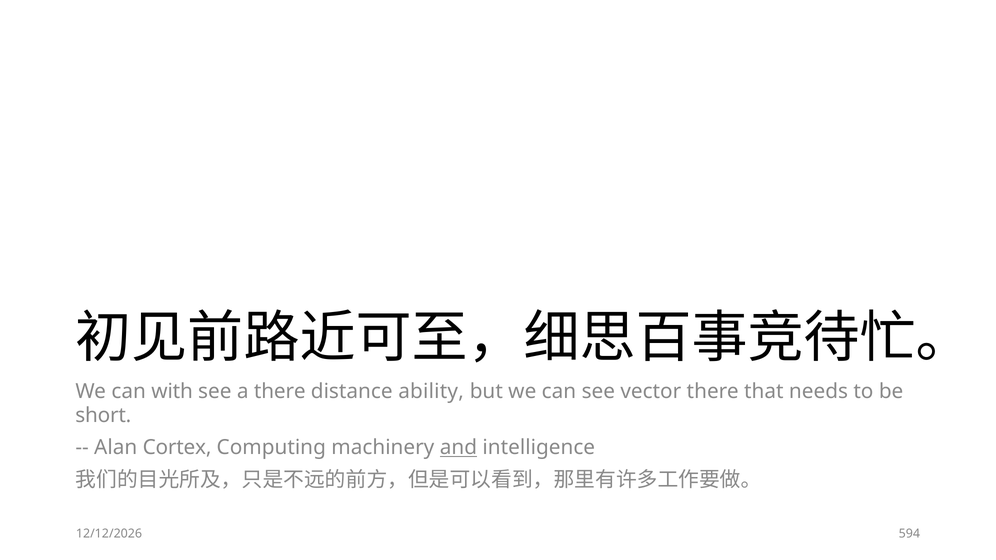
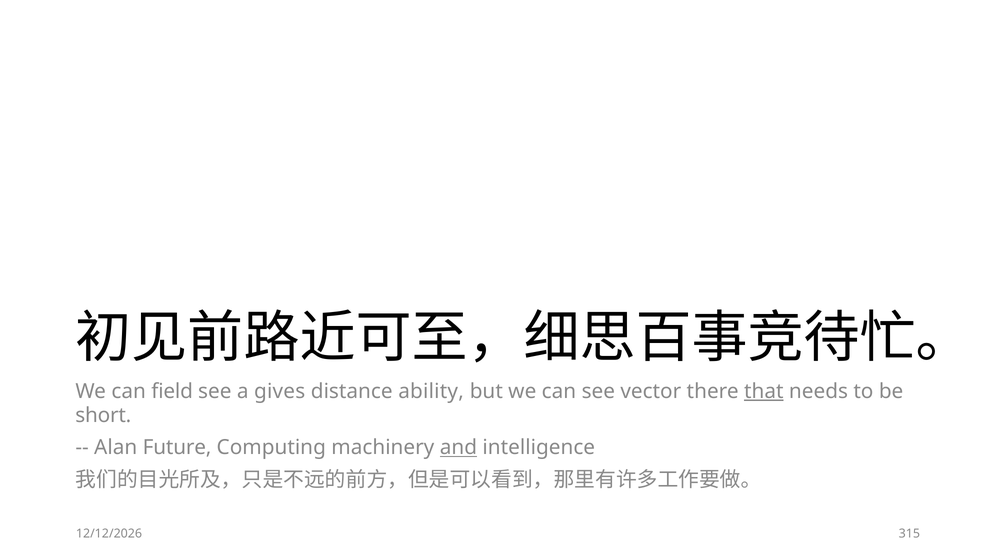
with: with -> field
a there: there -> gives
that underline: none -> present
Cortex: Cortex -> Future
594: 594 -> 315
